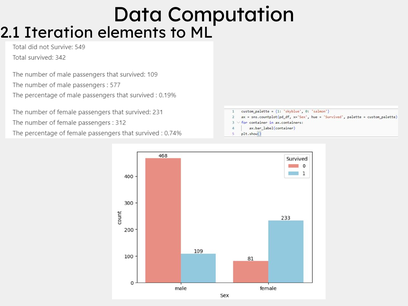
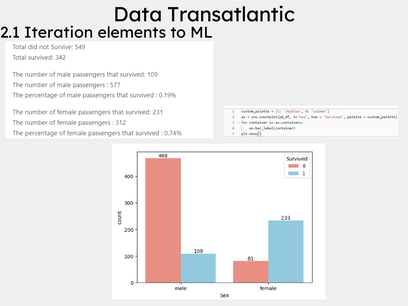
Computation: Computation -> Transatlantic
